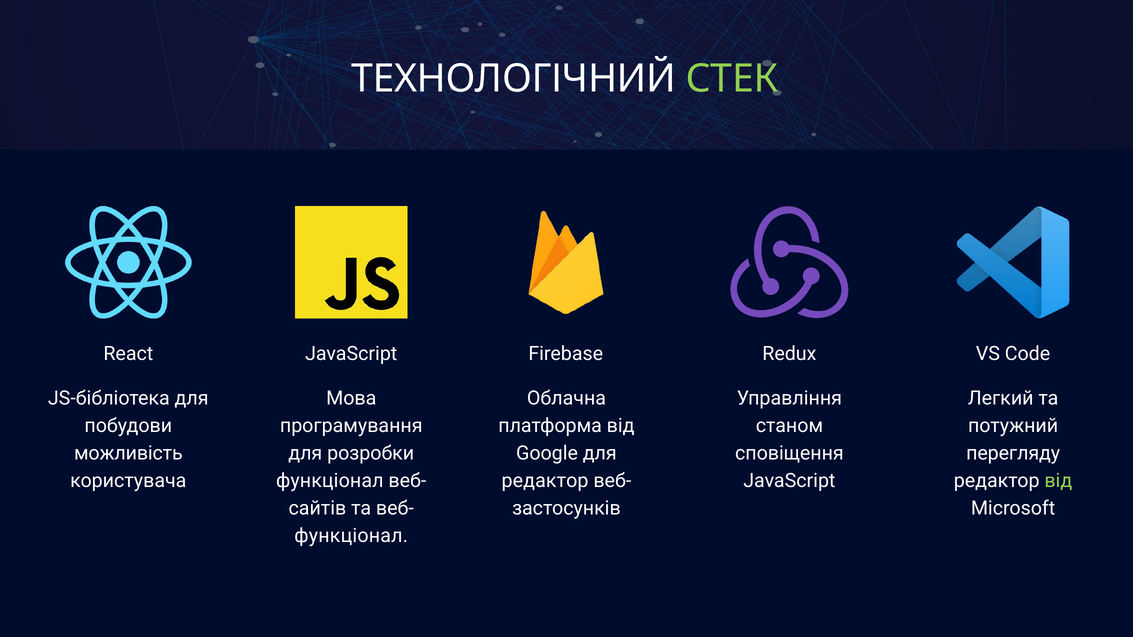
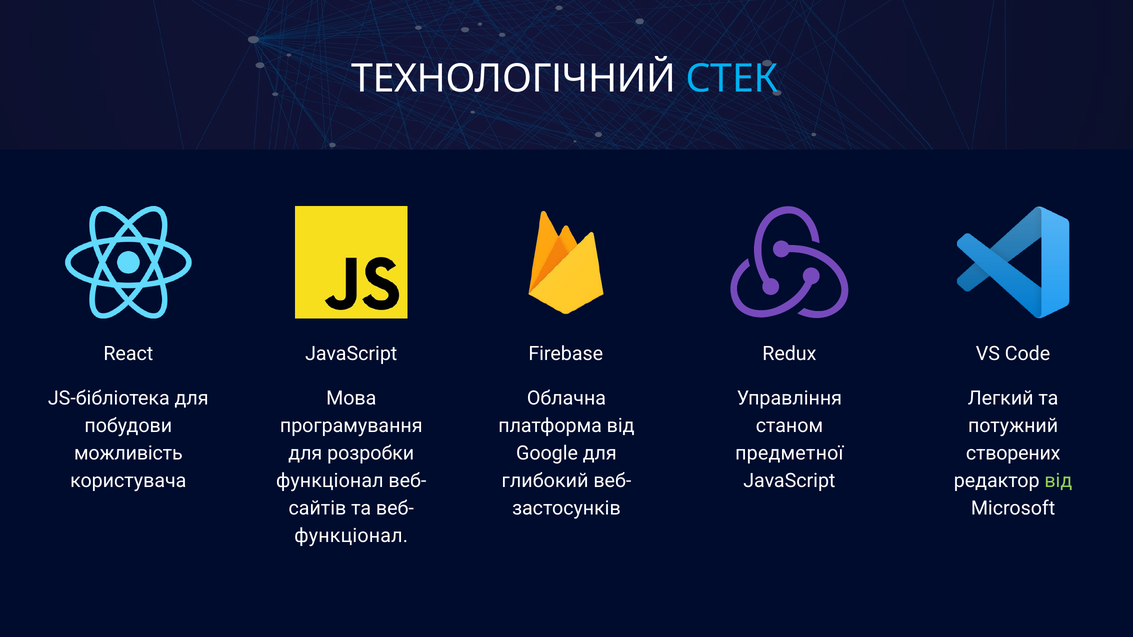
СТЕК colour: light green -> light blue
сповіщення: сповіщення -> предметної
перегляду: перегляду -> створених
редактор at (545, 481): редактор -> глибокий
